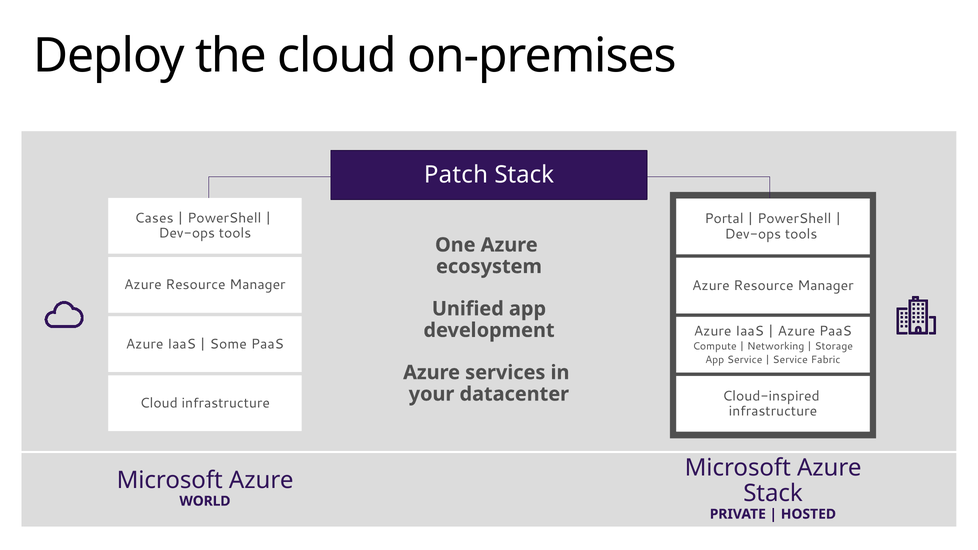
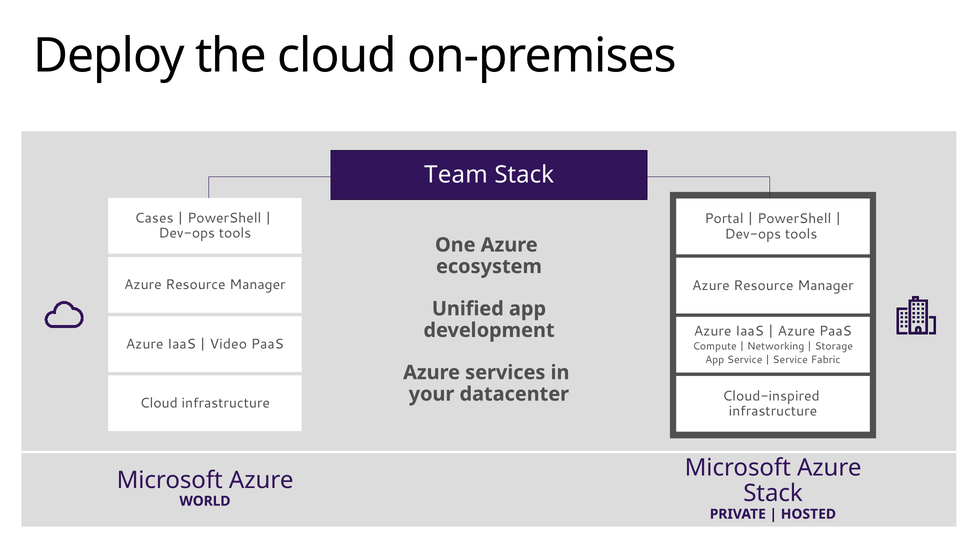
Patch: Patch -> Team
Some: Some -> Video
